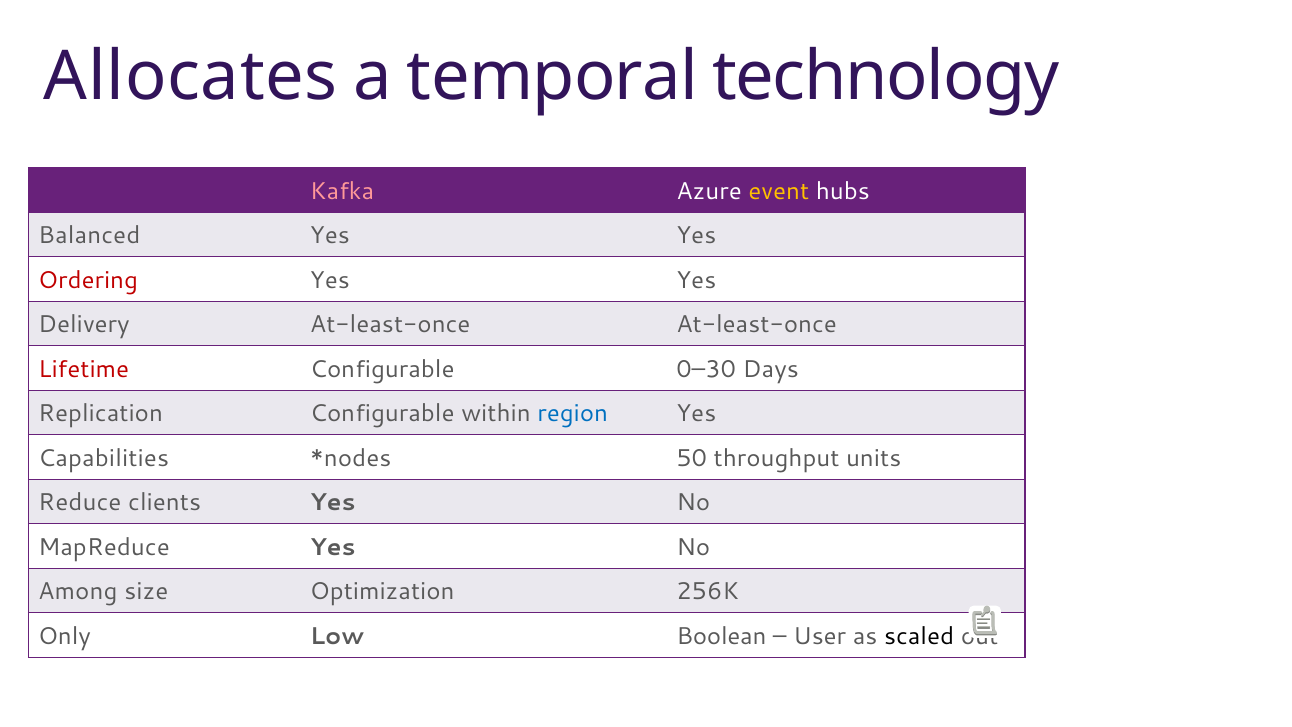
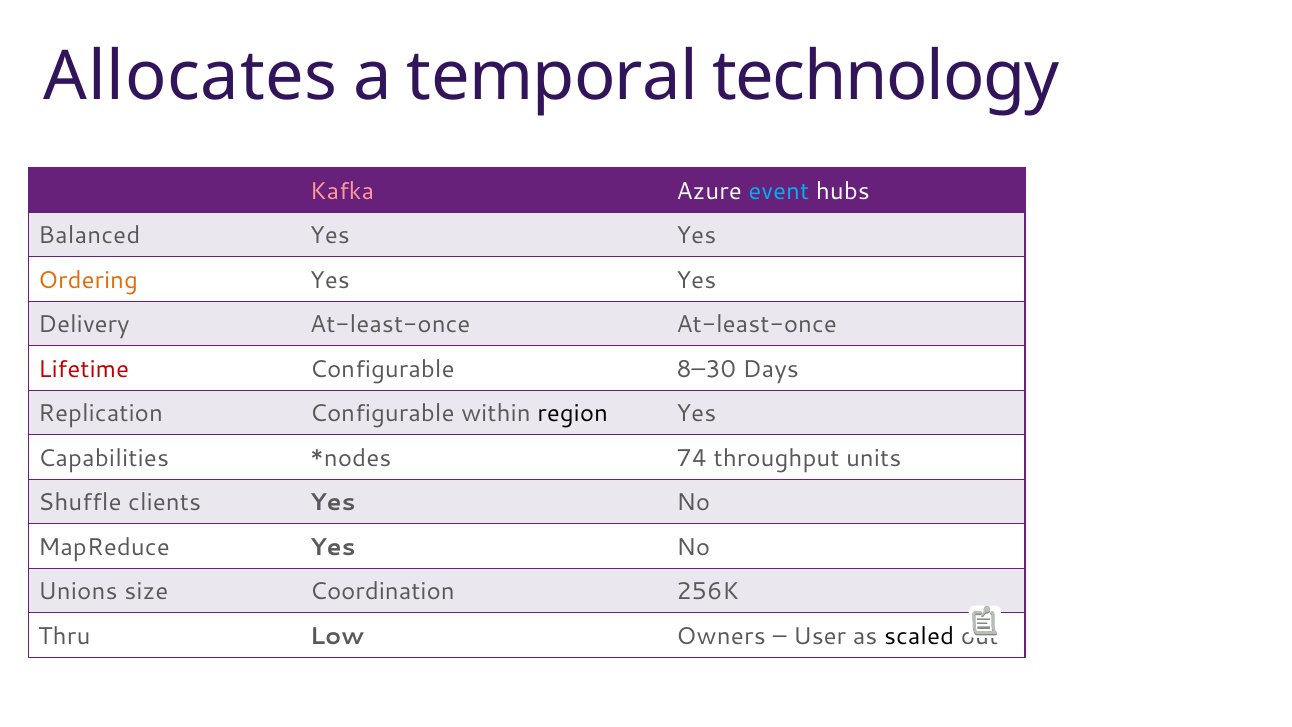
event colour: yellow -> light blue
Ordering colour: red -> orange
0–30: 0–30 -> 8–30
region colour: blue -> black
50: 50 -> 74
Reduce: Reduce -> Shuffle
Among: Among -> Unions
Optimization: Optimization -> Coordination
Only: Only -> Thru
Boolean: Boolean -> Owners
